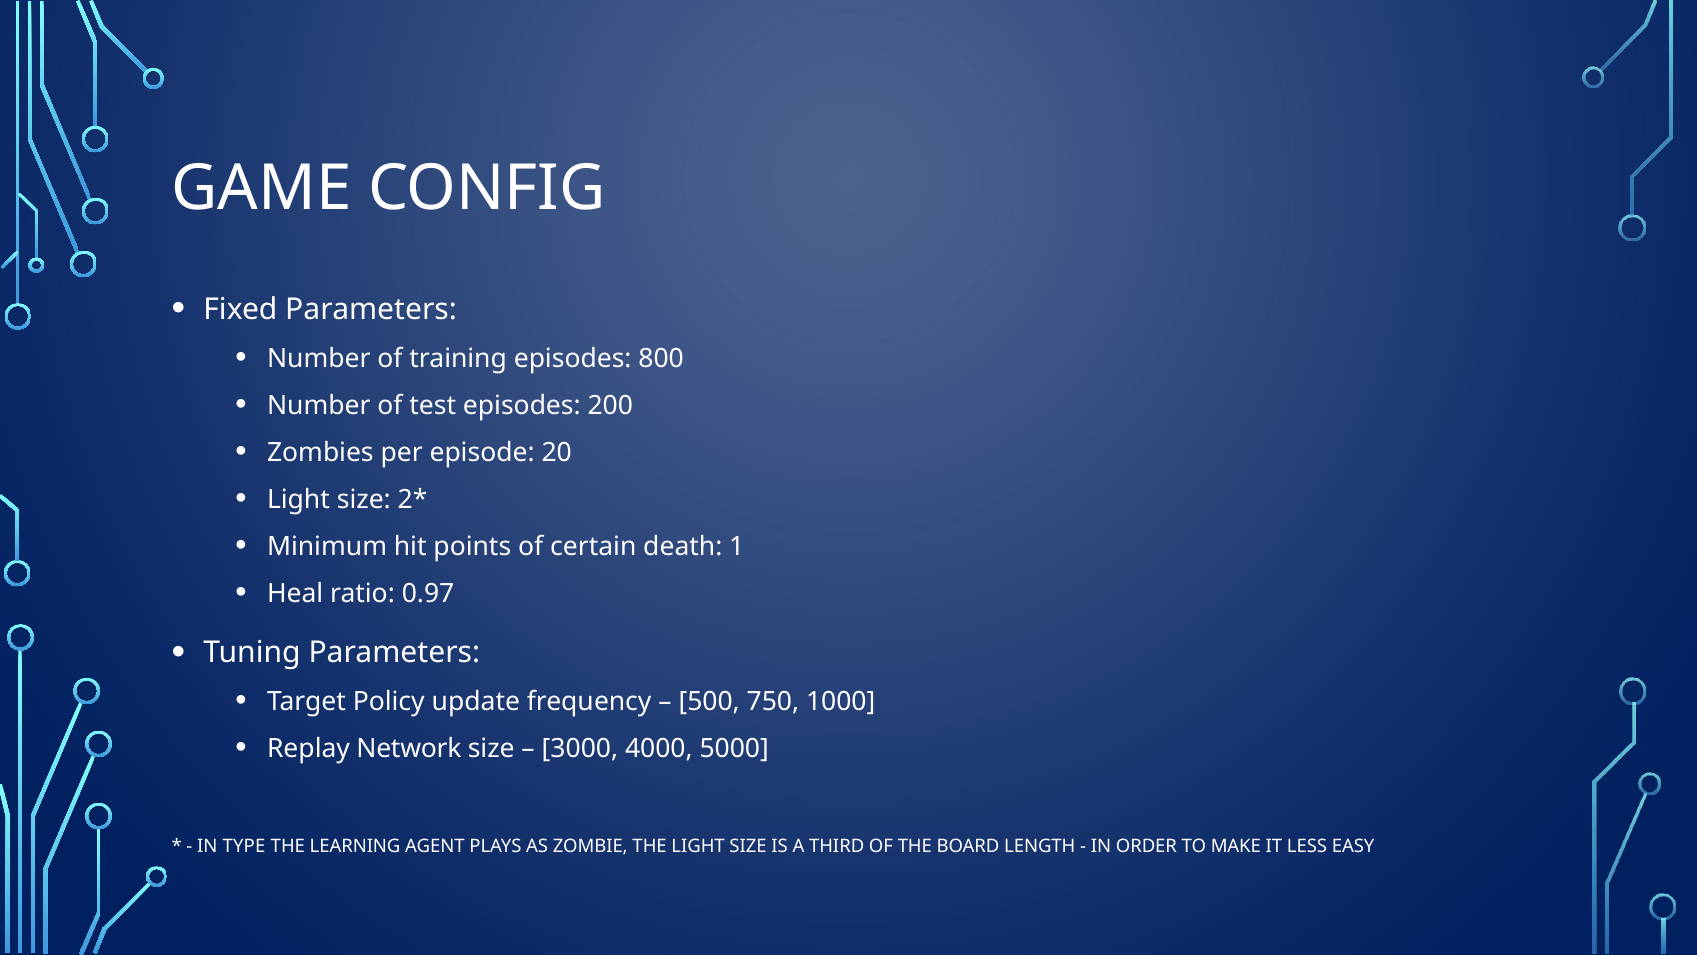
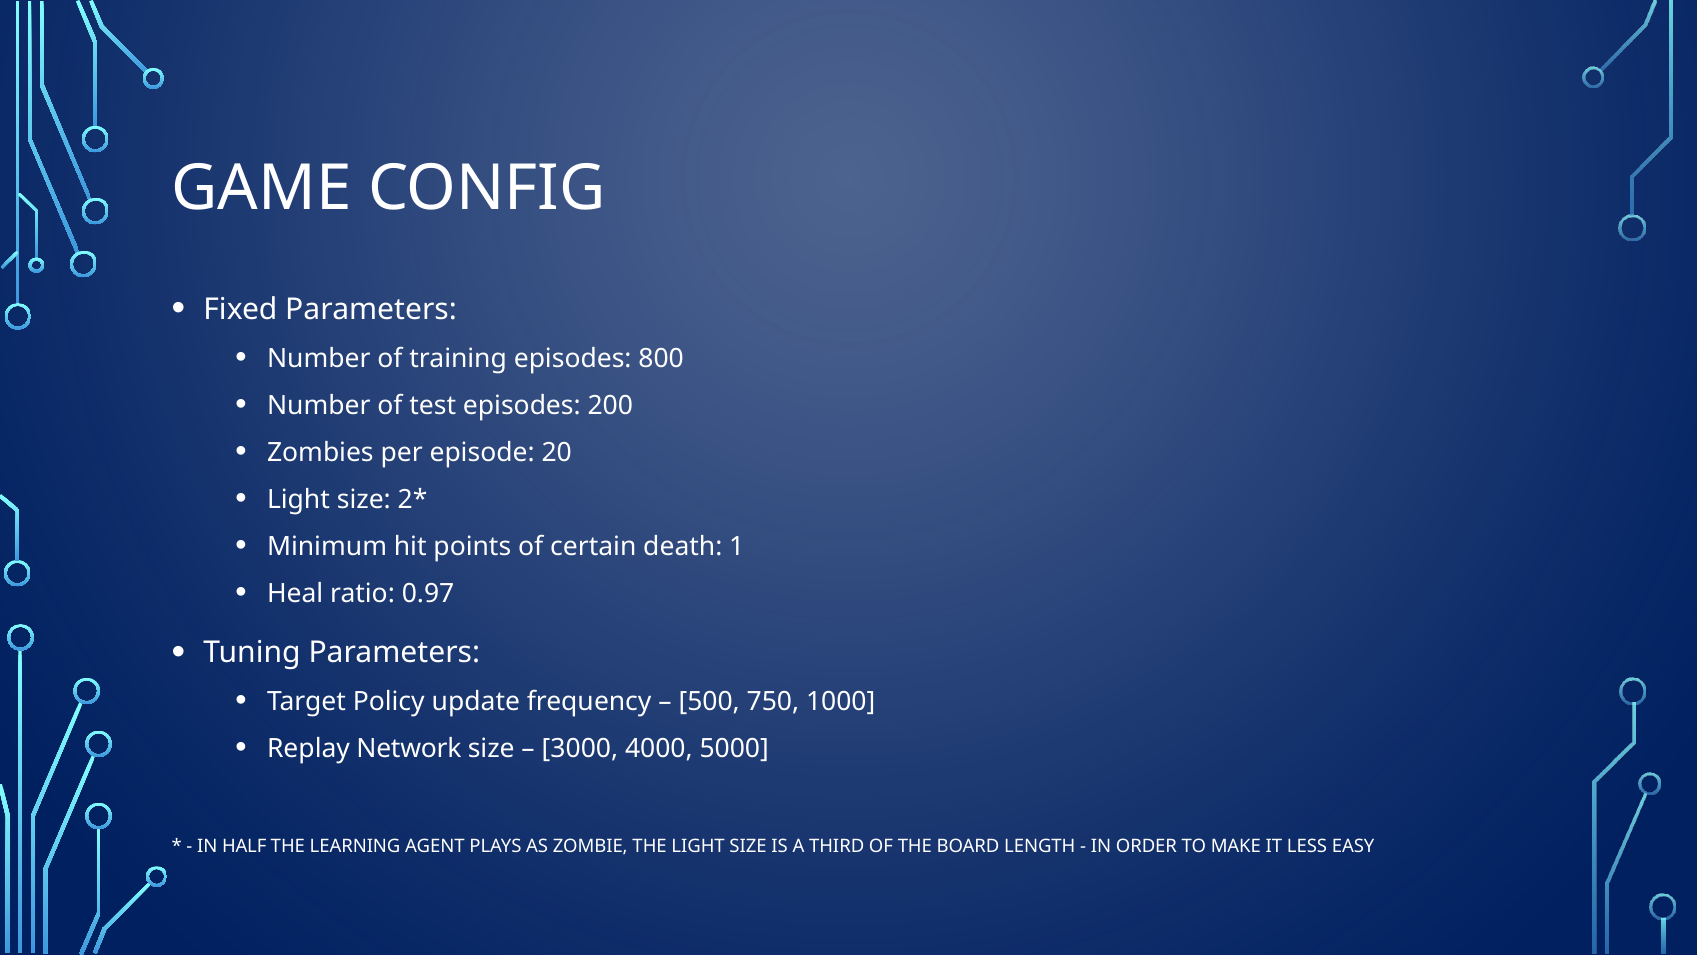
TYPE: TYPE -> HALF
